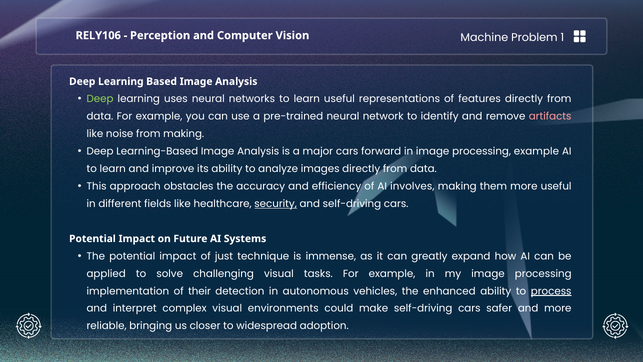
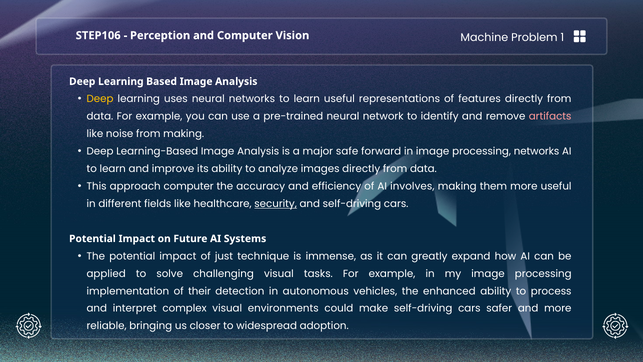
RELY106: RELY106 -> STEP106
Deep at (100, 99) colour: light green -> yellow
major cars: cars -> safe
processing example: example -> networks
approach obstacles: obstacles -> computer
process underline: present -> none
